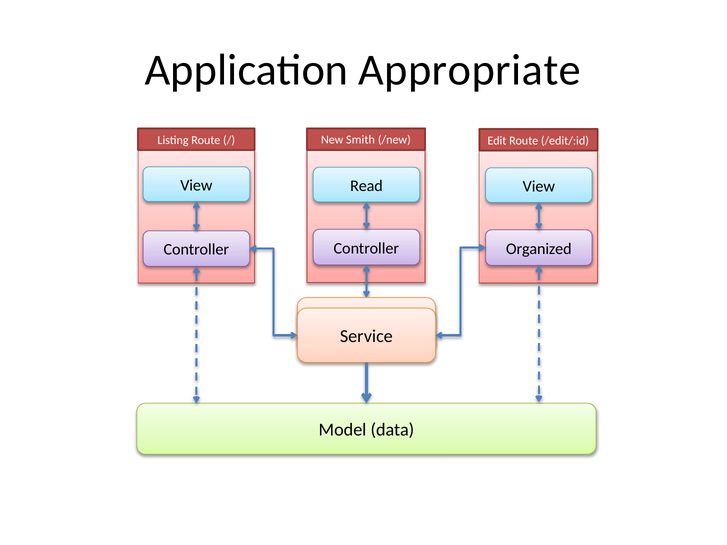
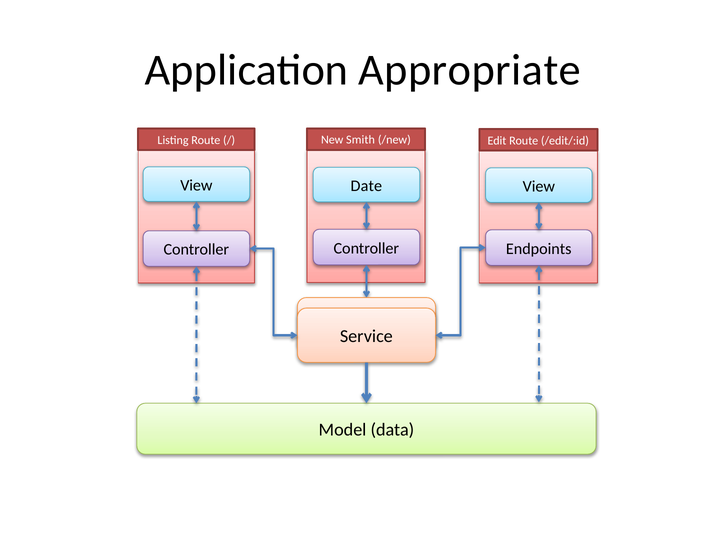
Read: Read -> Date
Organized: Organized -> Endpoints
